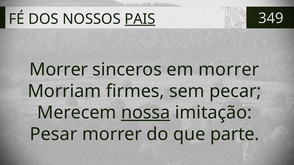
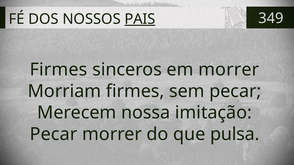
Morrer at (59, 70): Morrer -> Firmes
nossa underline: present -> none
Pesar at (54, 134): Pesar -> Pecar
parte: parte -> pulsa
